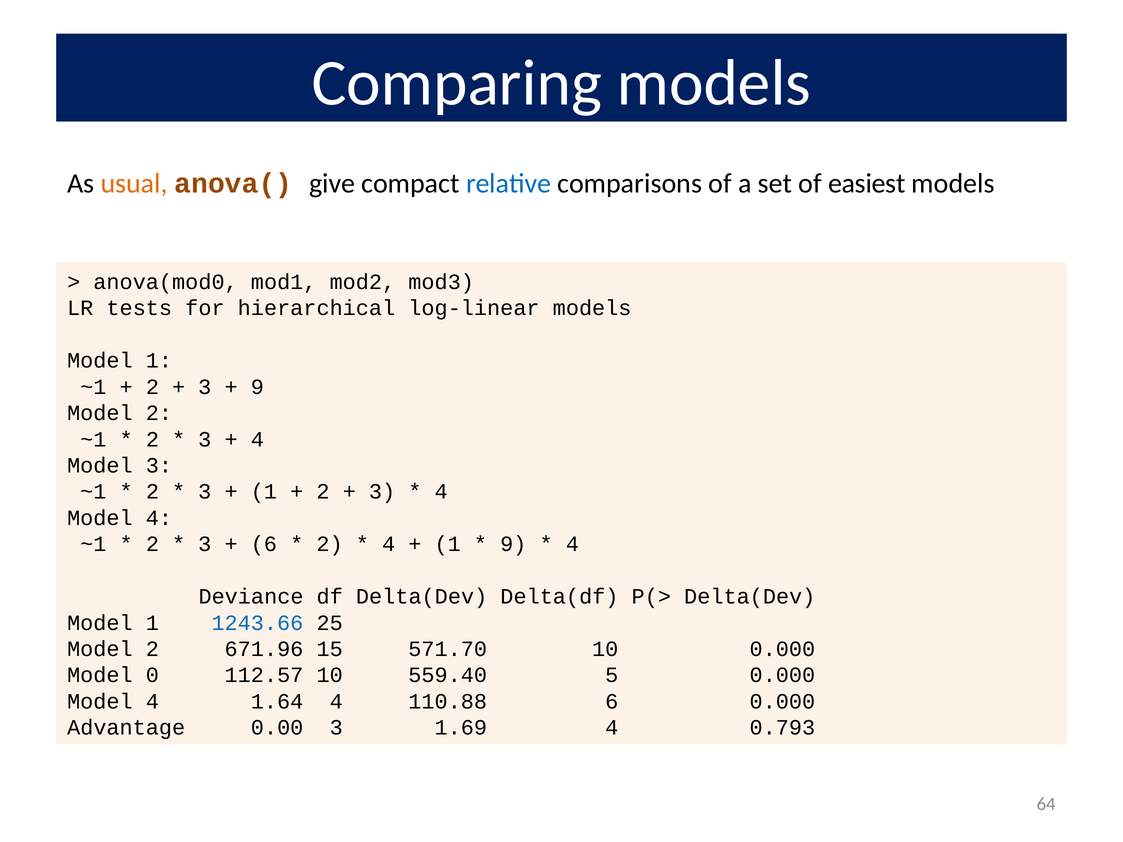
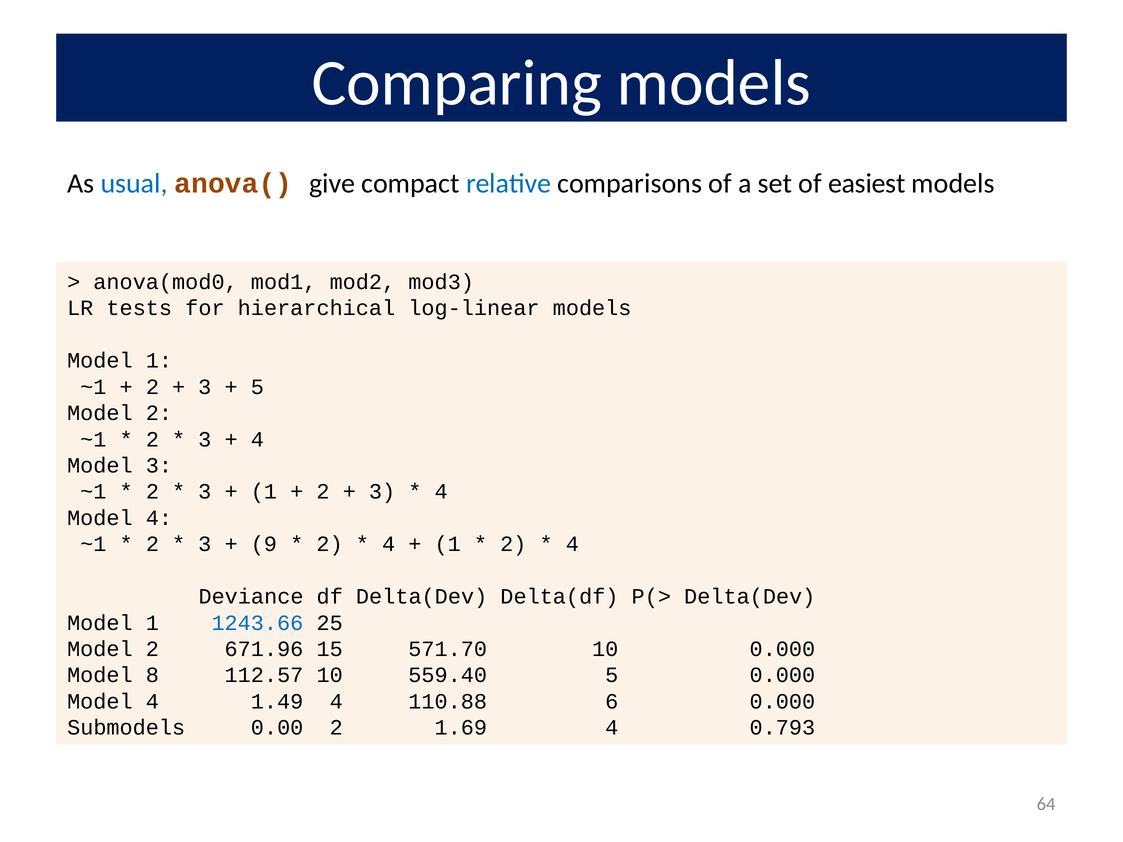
usual colour: orange -> blue
9 at (257, 387): 9 -> 5
6 at (264, 544): 6 -> 9
9 at (513, 544): 9 -> 2
0: 0 -> 8
1.64: 1.64 -> 1.49
Advantage: Advantage -> Submodels
0.00 3: 3 -> 2
